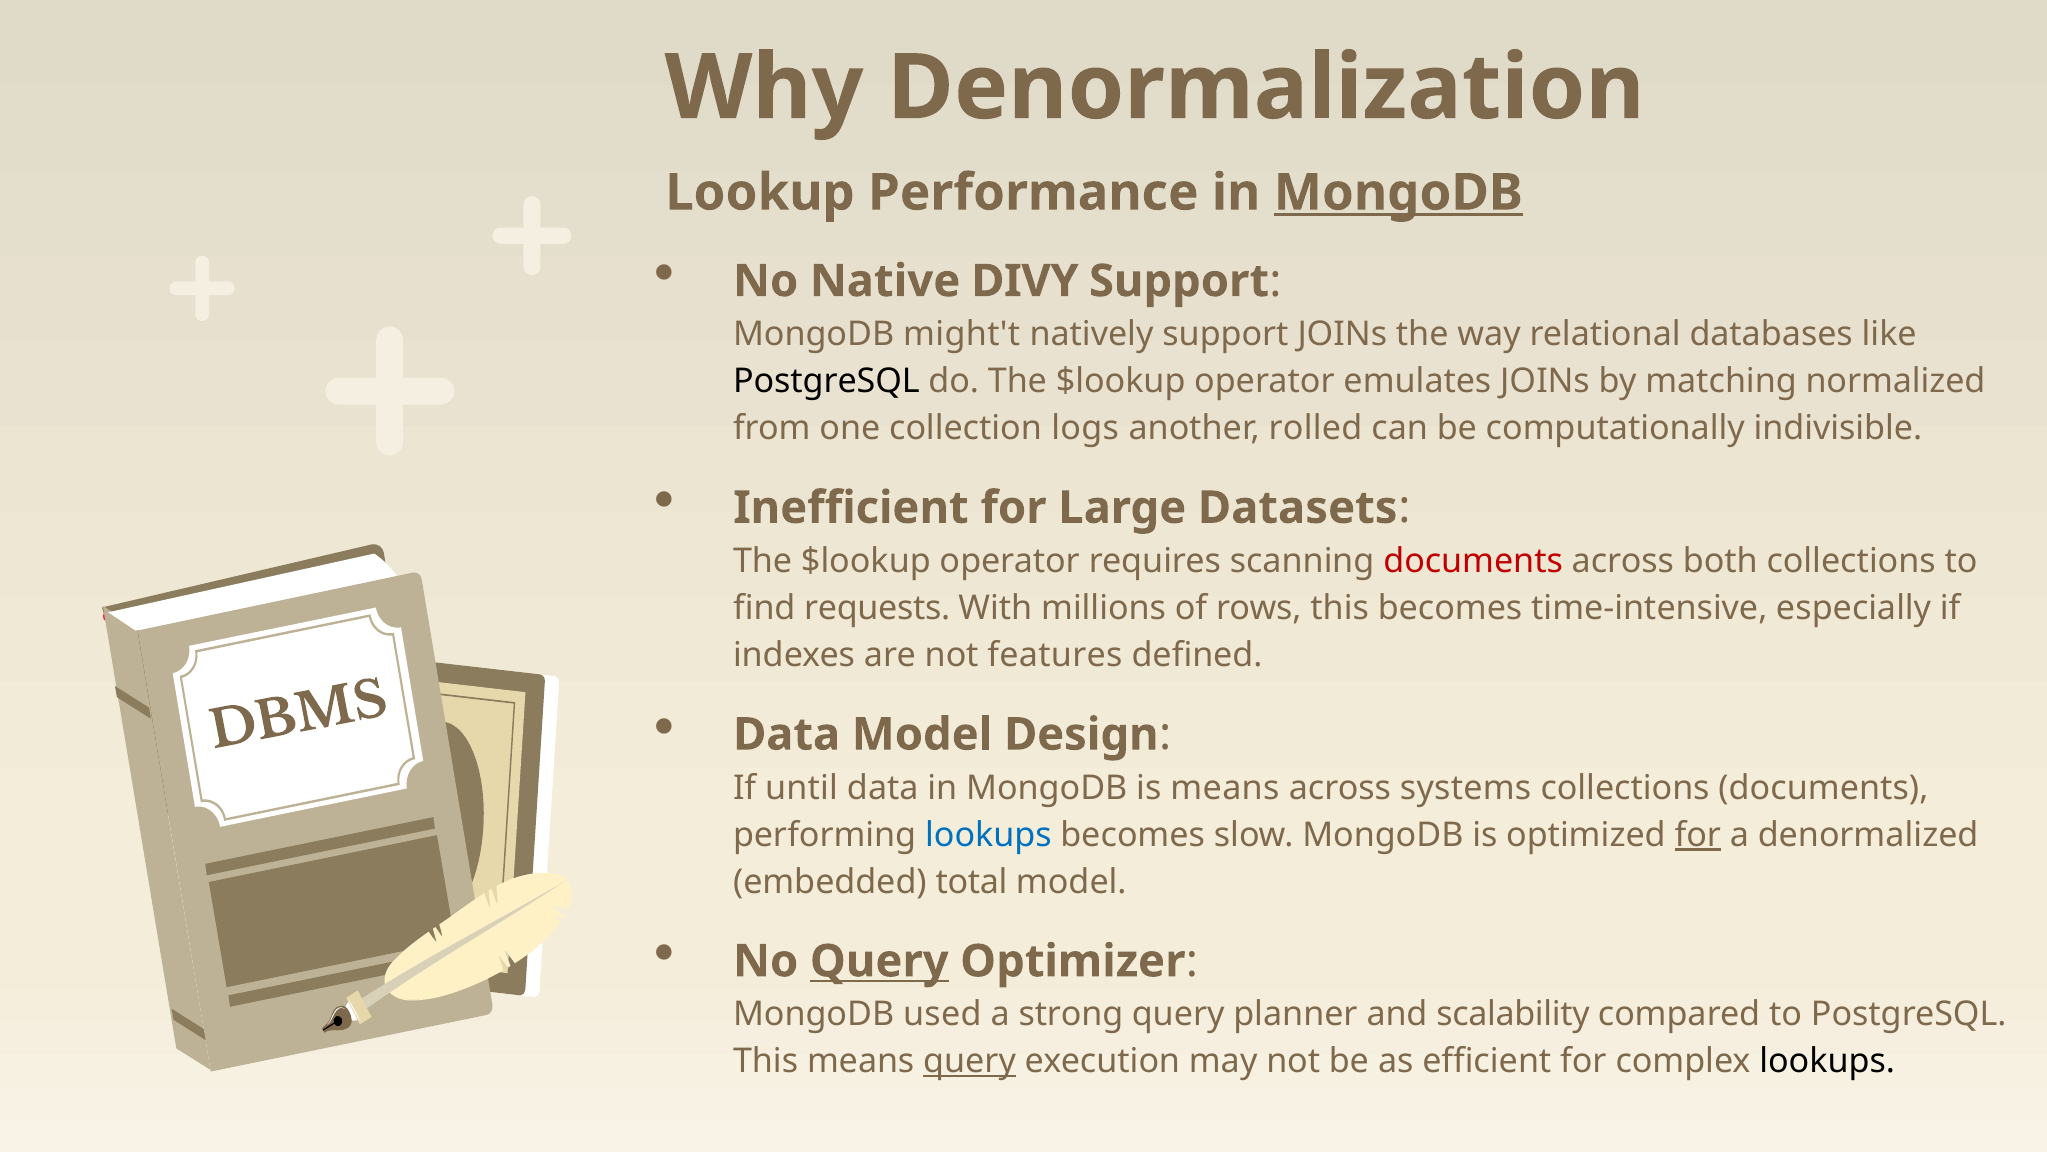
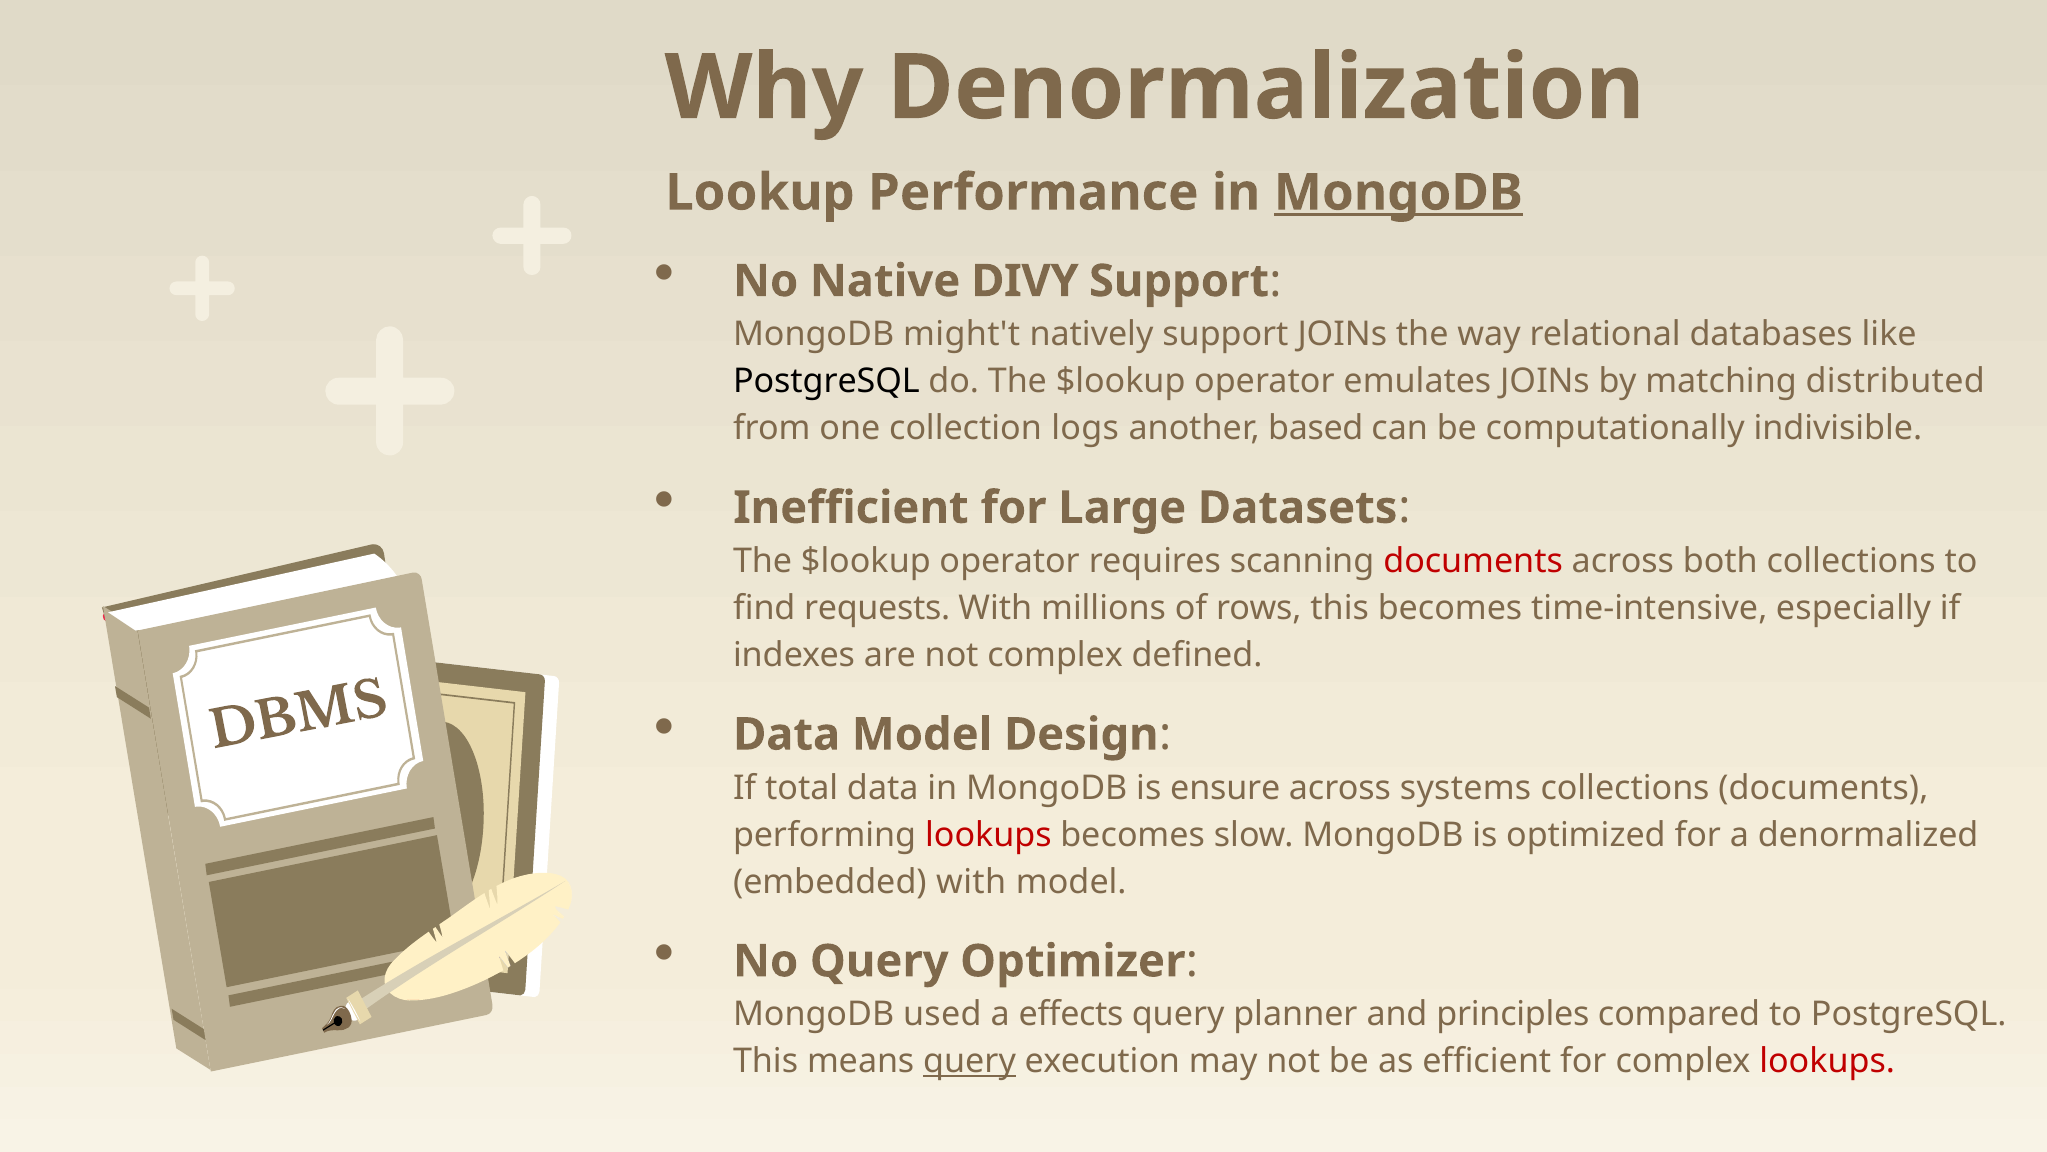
normalized: normalized -> distributed
rolled: rolled -> based
not features: features -> complex
until: until -> total
is means: means -> ensure
lookups at (988, 834) colour: blue -> red
for at (1698, 834) underline: present -> none
embedded total: total -> with
Query at (879, 961) underline: present -> none
strong: strong -> effects
scalability: scalability -> principles
lookups at (1827, 1061) colour: black -> red
